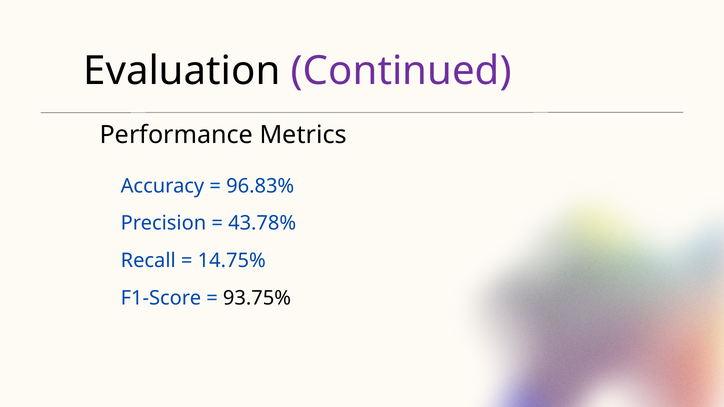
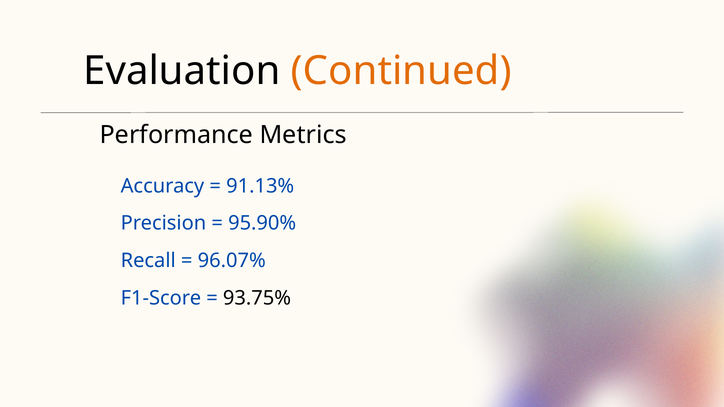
Continued colour: purple -> orange
96.83%: 96.83% -> 91.13%
43.78%: 43.78% -> 95.90%
14.75%: 14.75% -> 96.07%
